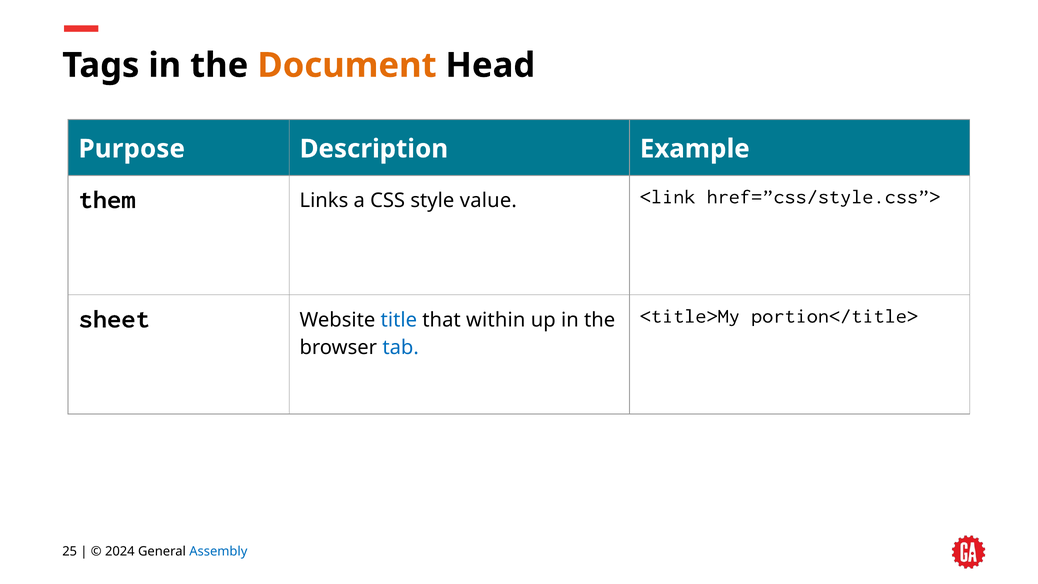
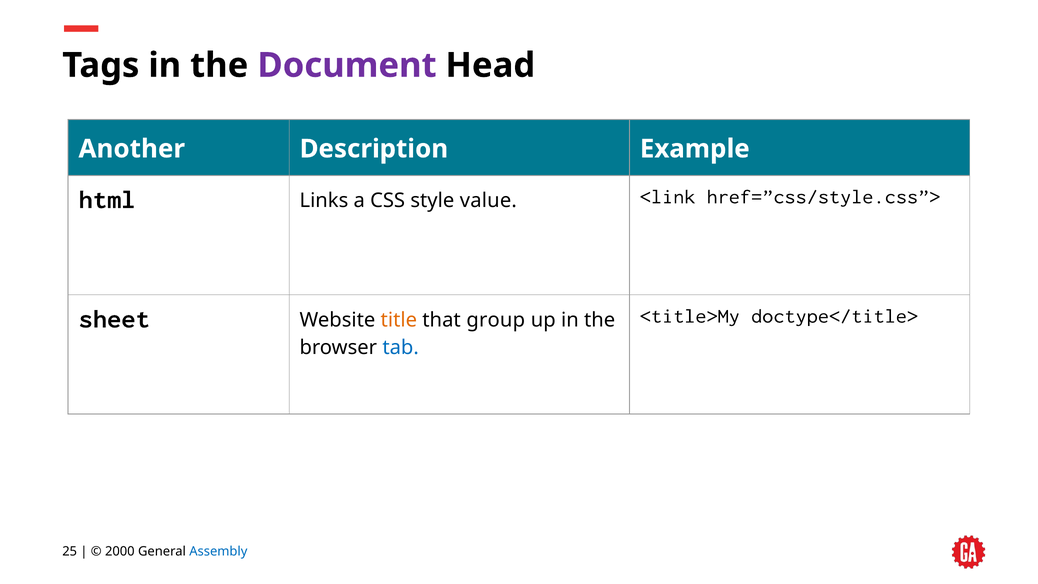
Document colour: orange -> purple
Purpose: Purpose -> Another
them: them -> html
portion</title>: portion</title> -> doctype</title>
title colour: blue -> orange
within: within -> group
2024: 2024 -> 2000
